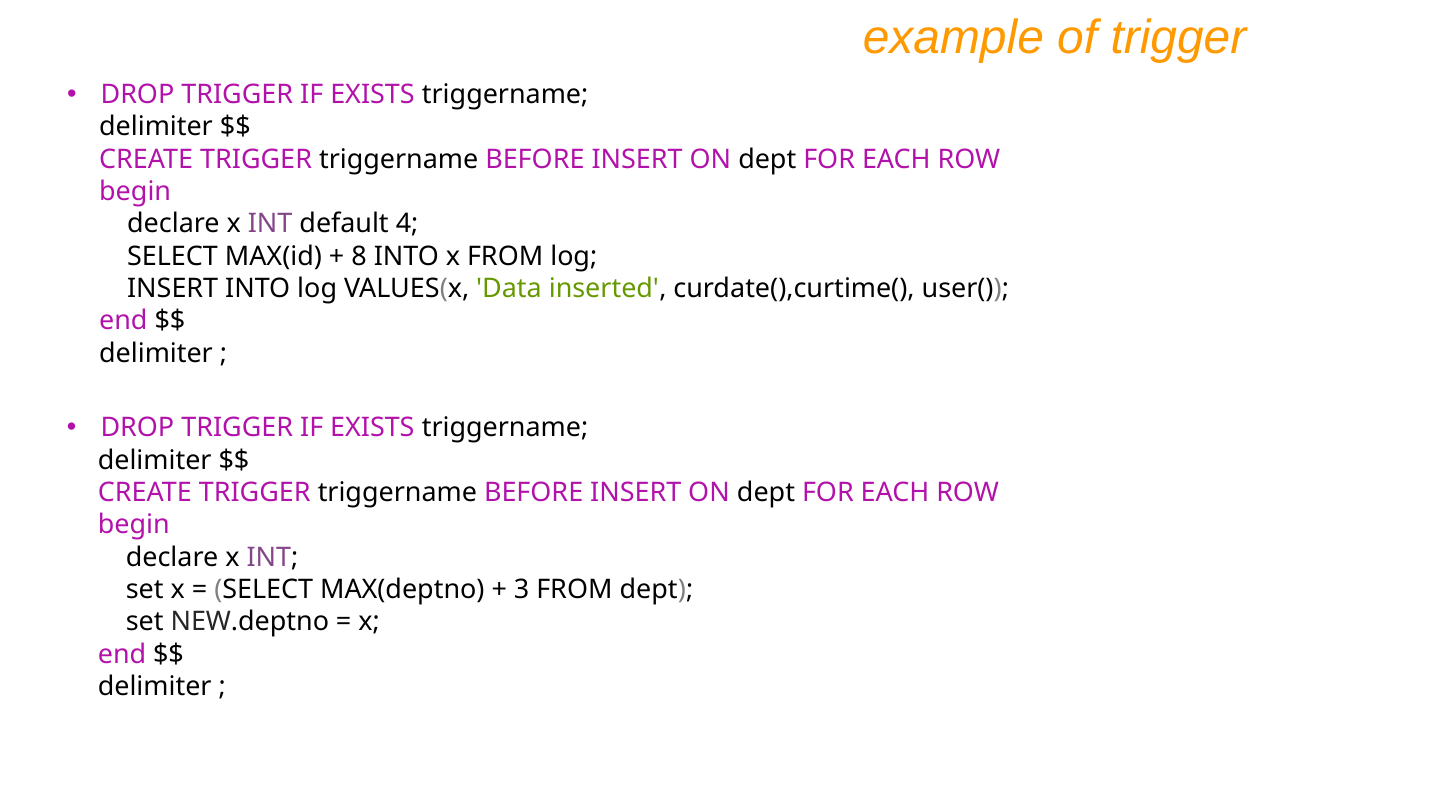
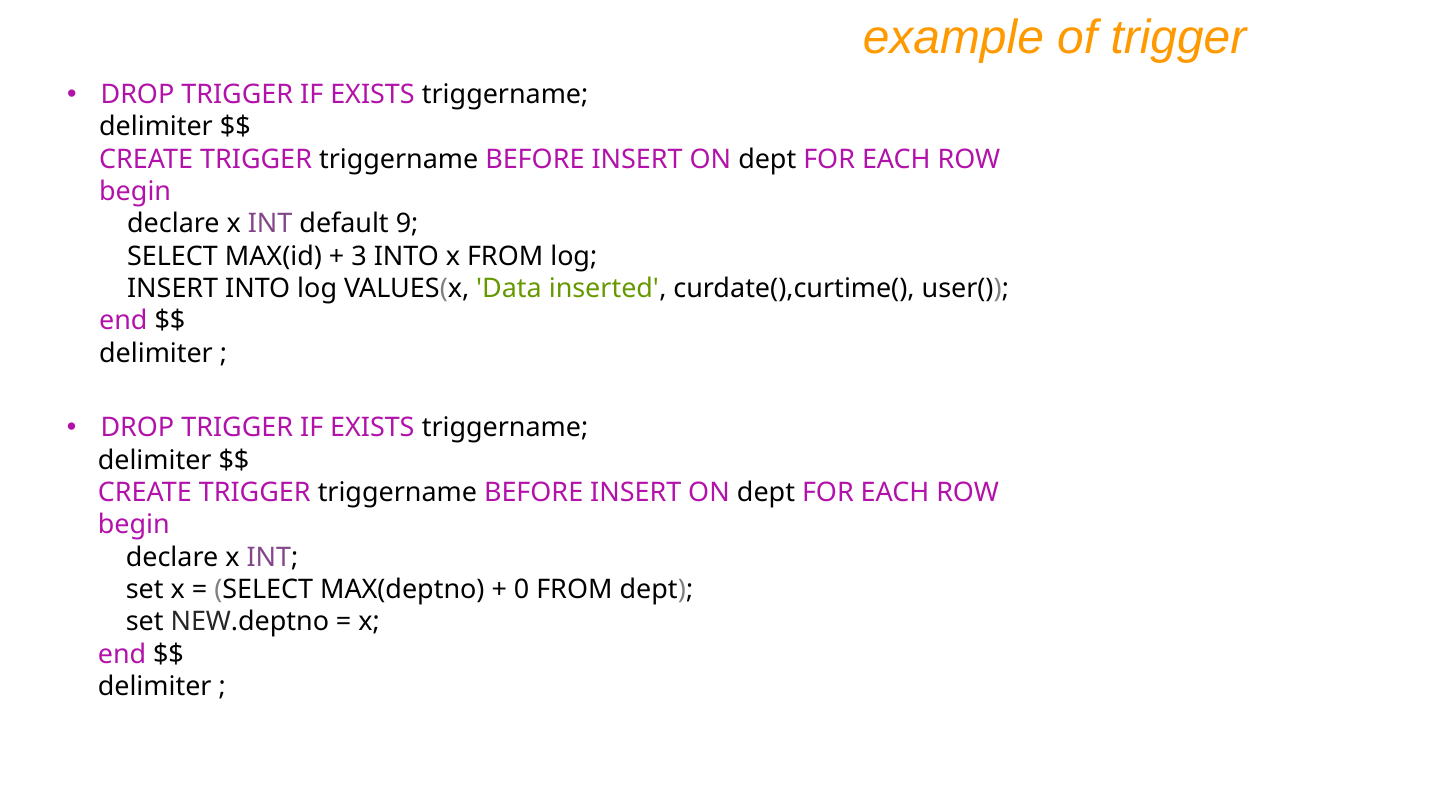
4: 4 -> 9
8: 8 -> 3
3: 3 -> 0
